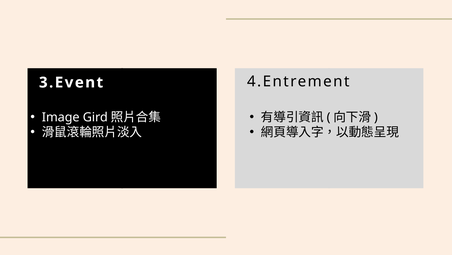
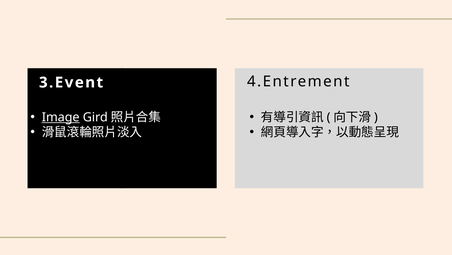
Image underline: none -> present
